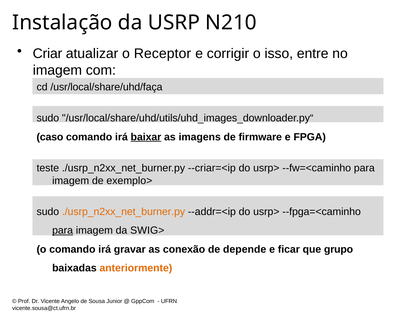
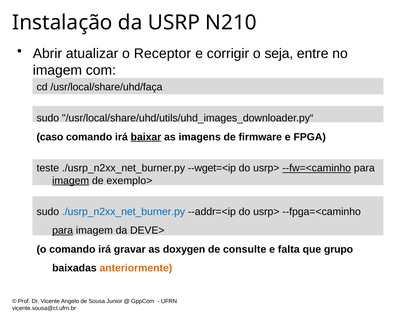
Criar: Criar -> Abrir
isso: isso -> seja
--criar=<ip: --criar=<ip -> --wget=<ip
--fw=<caminho underline: none -> present
imagem at (71, 181) underline: none -> present
./usrp_n2xx_net_burner.py at (124, 212) colour: orange -> blue
SWIG>: SWIG> -> DEVE>
conexão: conexão -> doxygen
depende: depende -> consulte
ficar: ficar -> falta
